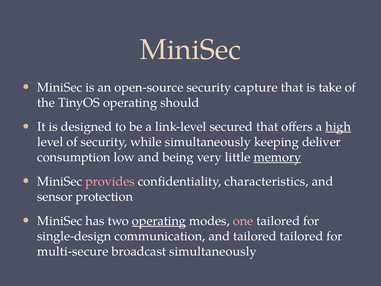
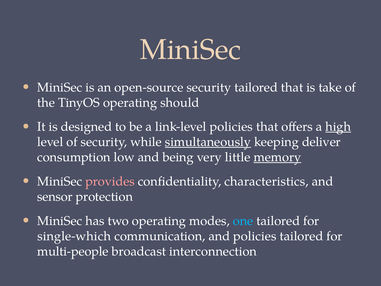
security capture: capture -> tailored
link-level secured: secured -> policies
simultaneously at (208, 142) underline: none -> present
operating at (159, 221) underline: present -> none
one colour: pink -> light blue
single-design: single-design -> single-which
and tailored: tailored -> policies
multi-secure: multi-secure -> multi-people
broadcast simultaneously: simultaneously -> interconnection
